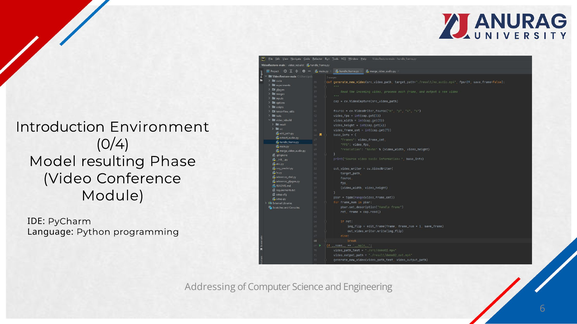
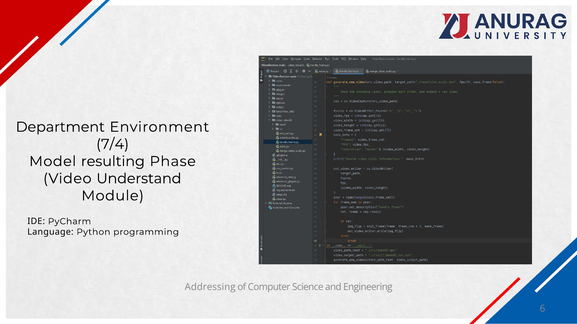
Introduction: Introduction -> Department
0/4: 0/4 -> 7/4
Conference: Conference -> Understand
